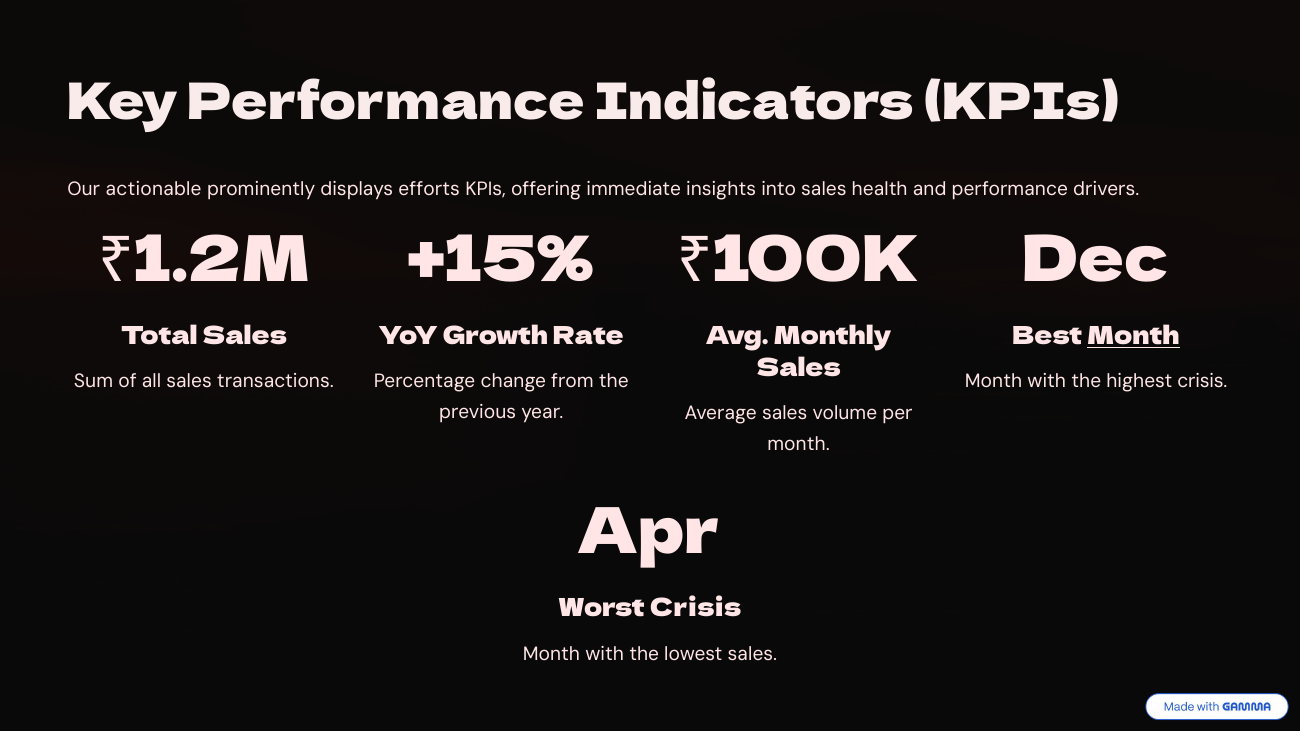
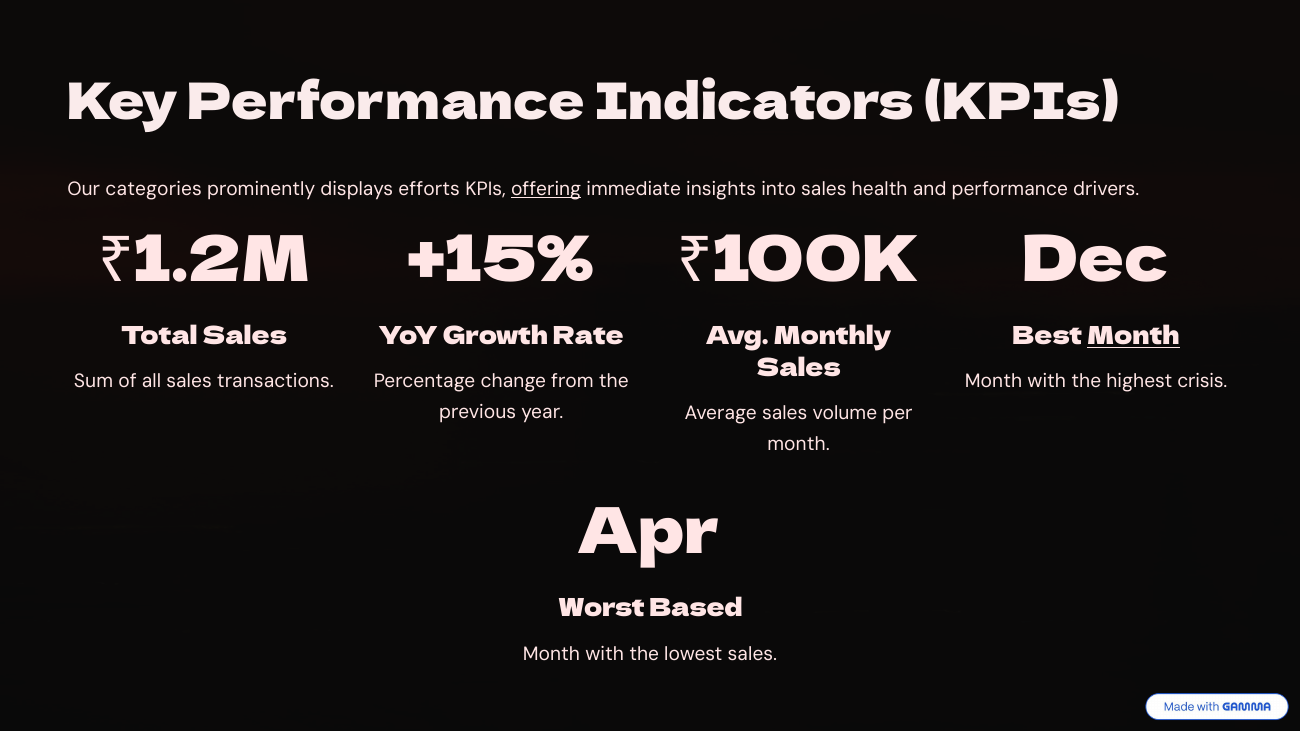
actionable: actionable -> categories
offering underline: none -> present
Worst Crisis: Crisis -> Based
